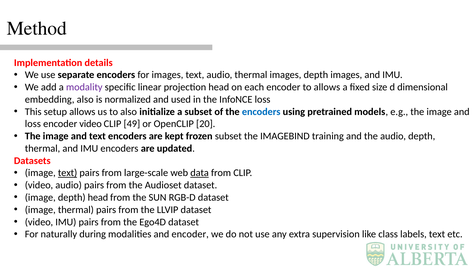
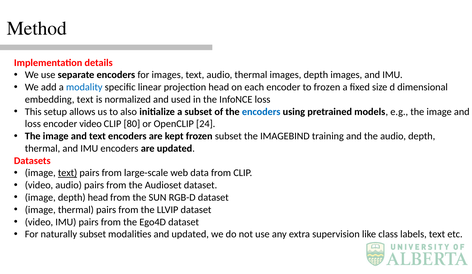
modality colour: purple -> blue
to allows: allows -> frozen
embedding also: also -> text
49: 49 -> 80
20: 20 -> 24
data underline: present -> none
naturally during: during -> subset
and encoder: encoder -> updated
